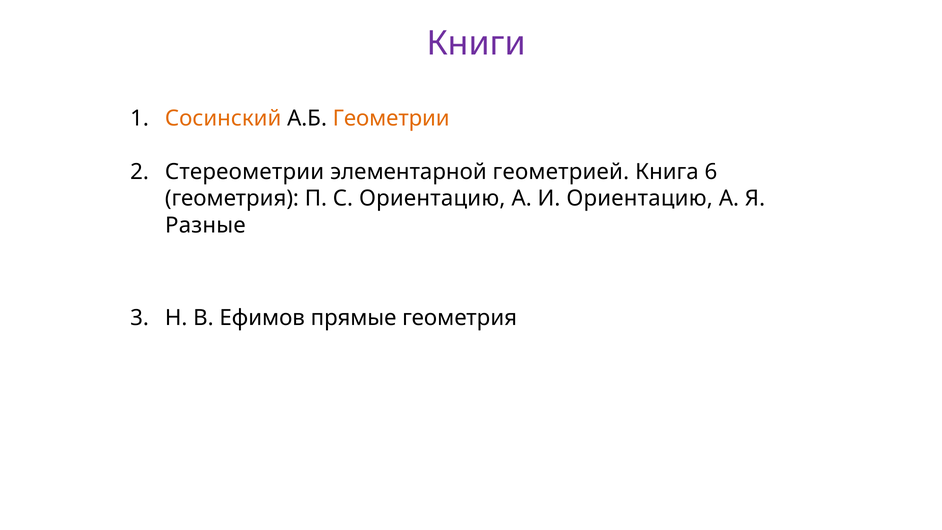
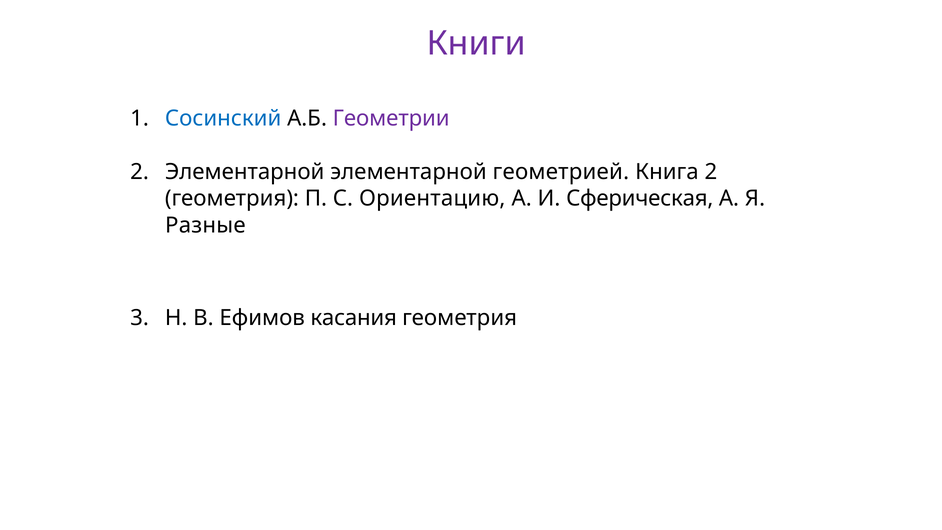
Сосинский colour: orange -> blue
Геометрии colour: orange -> purple
Стереометрии at (245, 172): Стереометрии -> Элементарной
Книга 6: 6 -> 2
И Ориентацию: Ориентацию -> Сферическая
прямые: прямые -> касания
